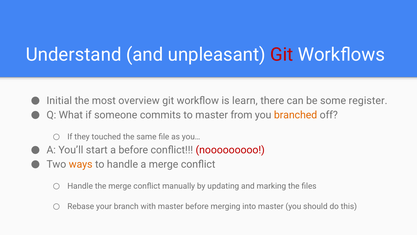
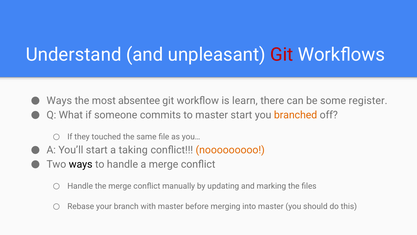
Initial at (59, 101): Initial -> Ways
overview: overview -> absentee
master from: from -> start
a before: before -> taking
nooooooooo colour: red -> orange
ways at (81, 164) colour: orange -> black
